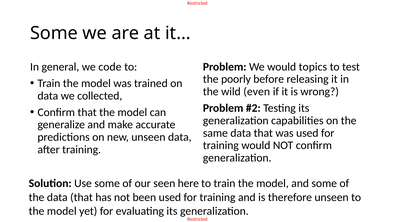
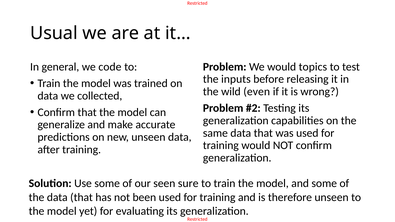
Some at (54, 33): Some -> Usual
poorly: poorly -> inputs
here: here -> sure
